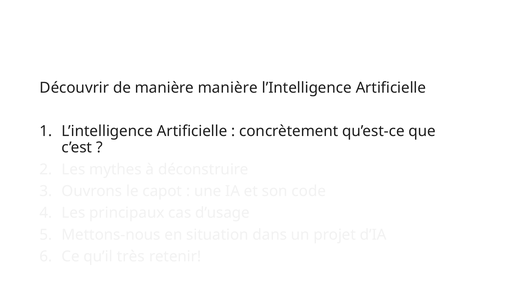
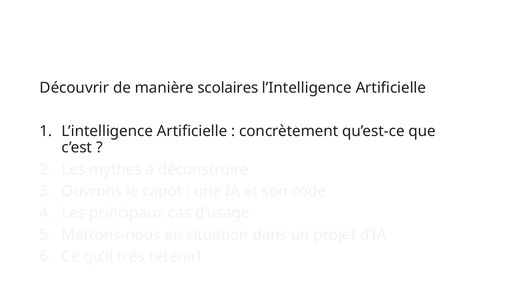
manière manière: manière -> scolaires
